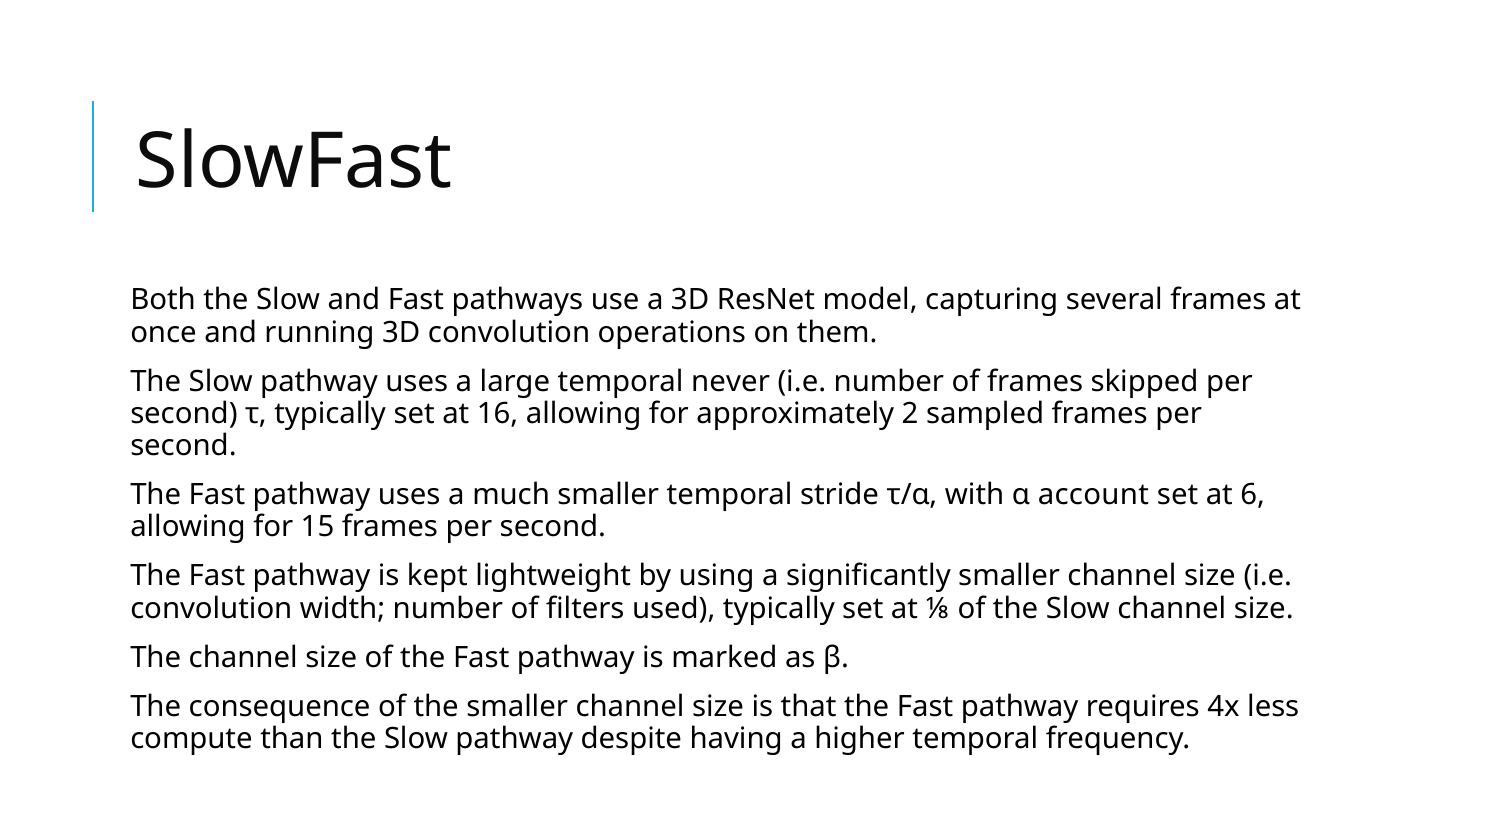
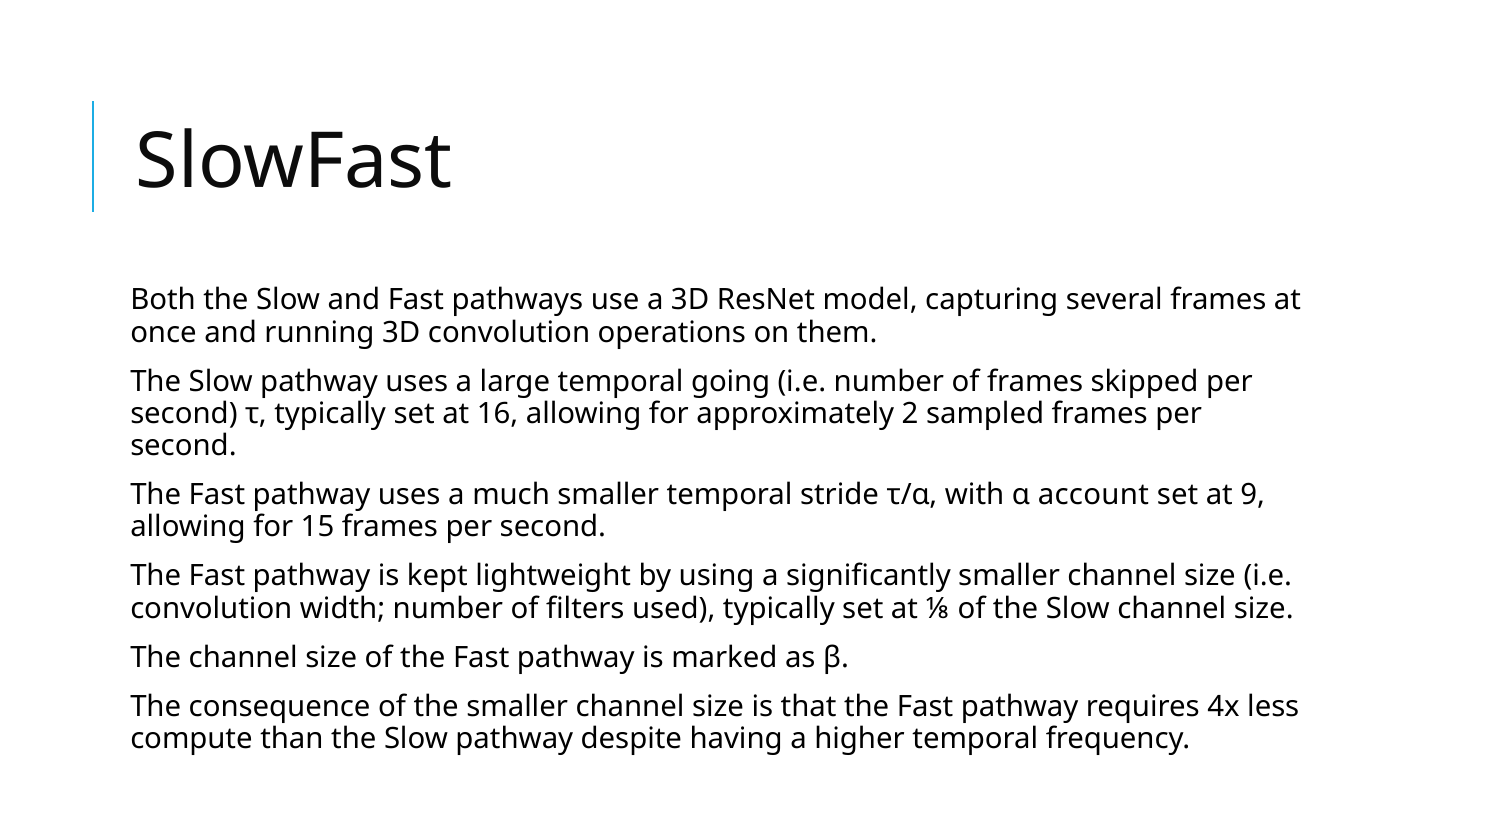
never: never -> going
6: 6 -> 9
